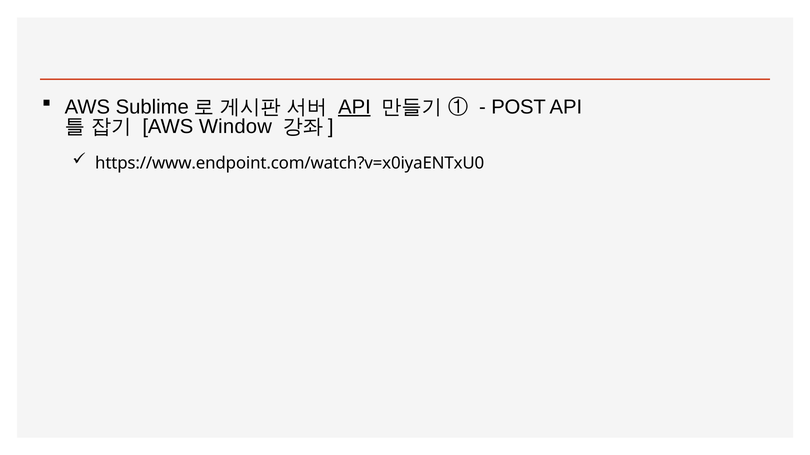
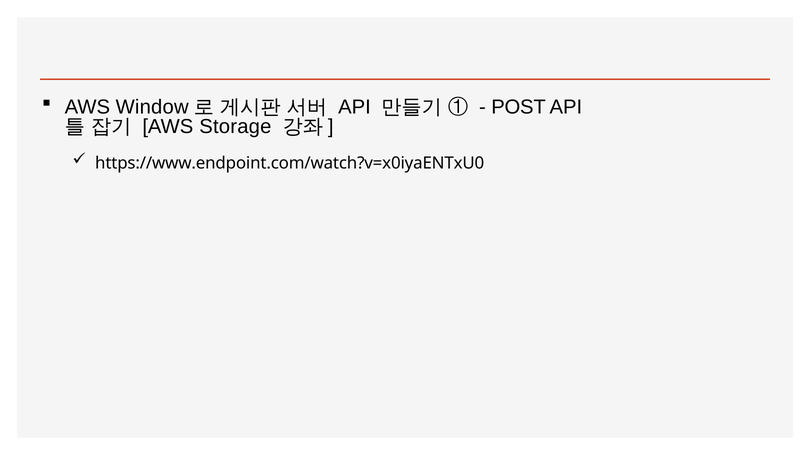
Sublime: Sublime -> Window
API at (354, 107) underline: present -> none
Window: Window -> Storage
